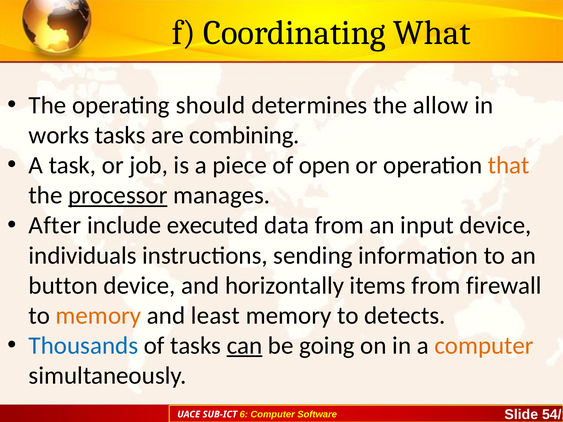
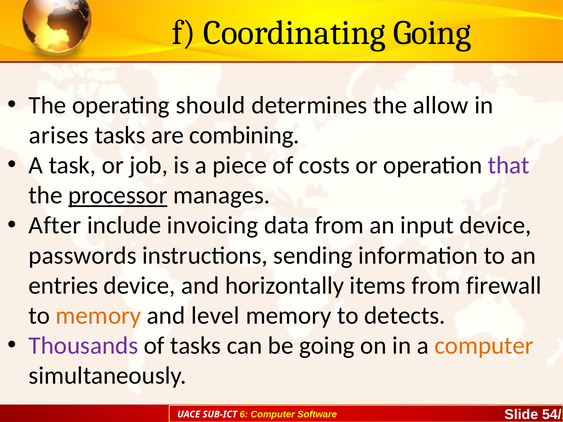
Coordinating What: What -> Going
works: works -> arises
open: open -> costs
that colour: orange -> purple
executed: executed -> invoicing
individuals: individuals -> passwords
button: button -> entries
least: least -> level
Thousands colour: blue -> purple
can underline: present -> none
